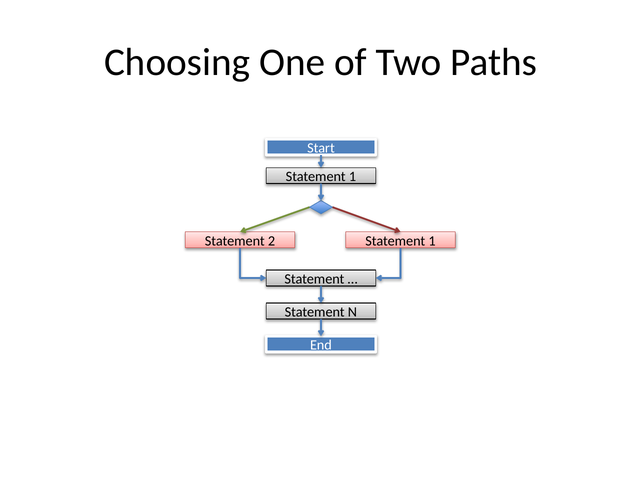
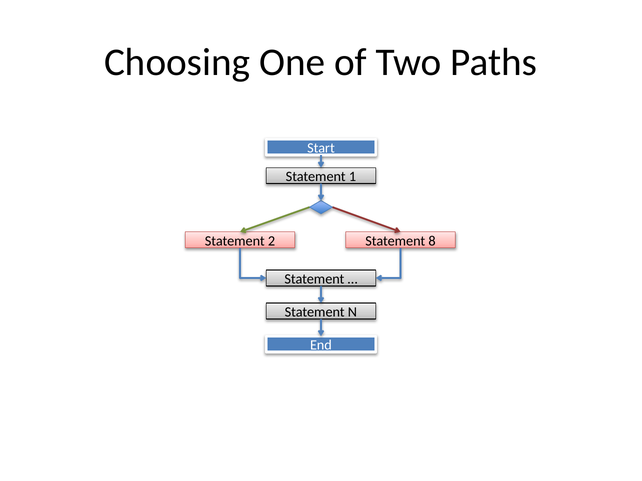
1 at (432, 241): 1 -> 8
